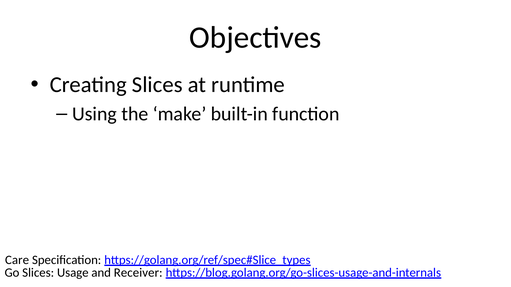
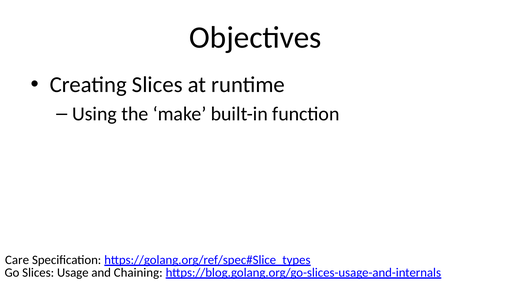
Receiver: Receiver -> Chaining
